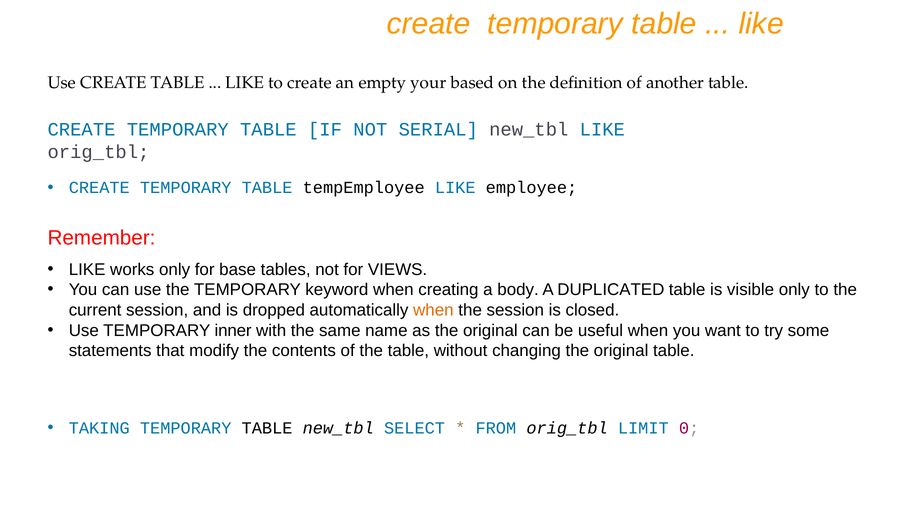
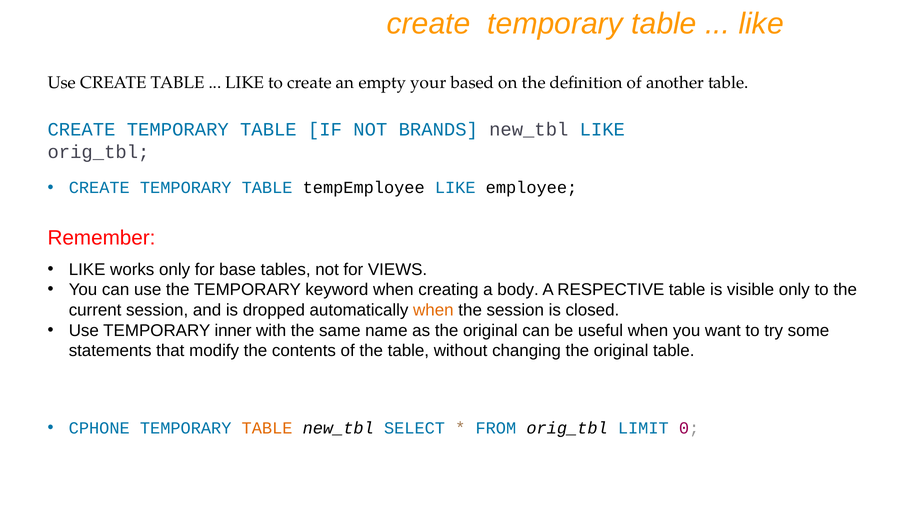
SERIAL: SERIAL -> BRANDS
DUPLICATED: DUPLICATED -> RESPECTIVE
TAKING: TAKING -> CPHONE
TABLE at (267, 428) colour: black -> orange
